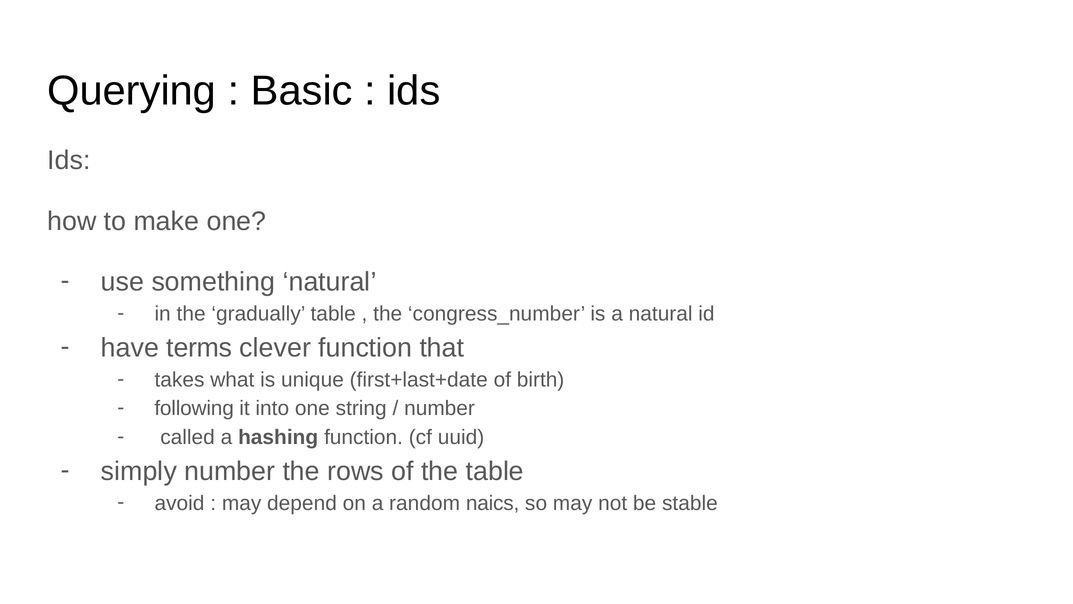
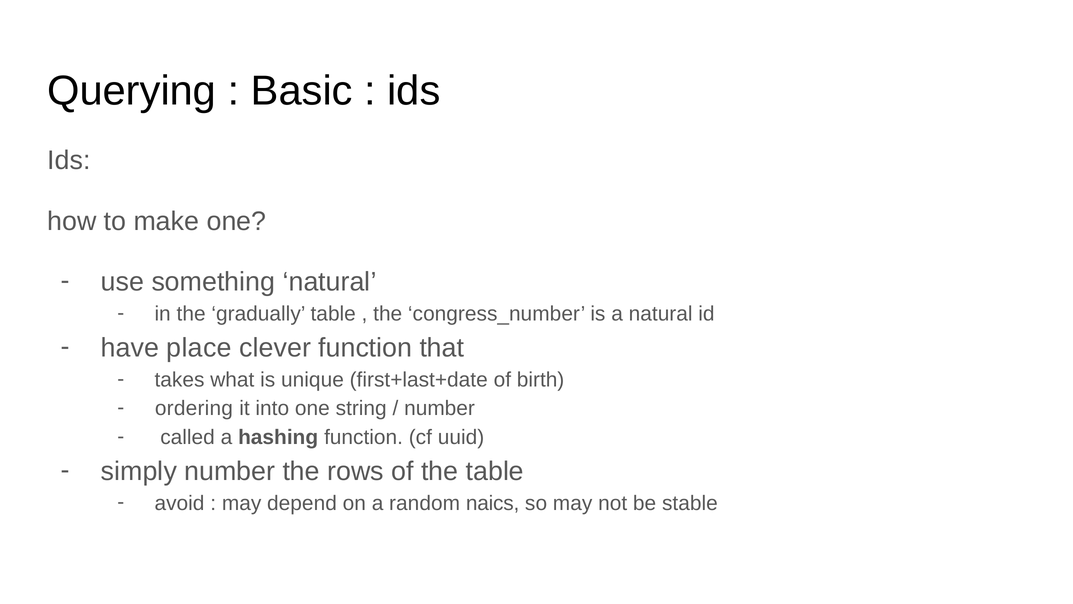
terms: terms -> place
following: following -> ordering
